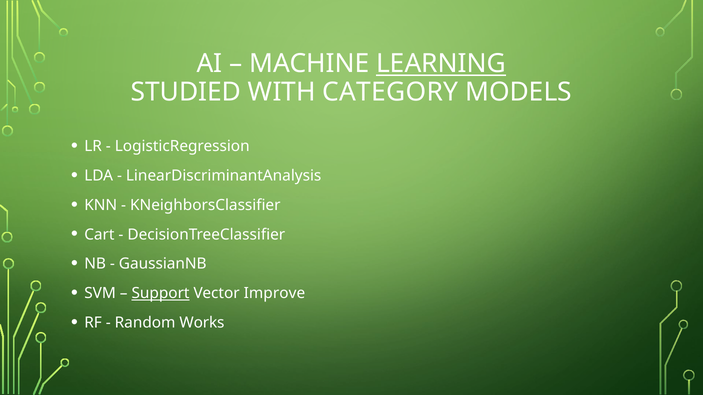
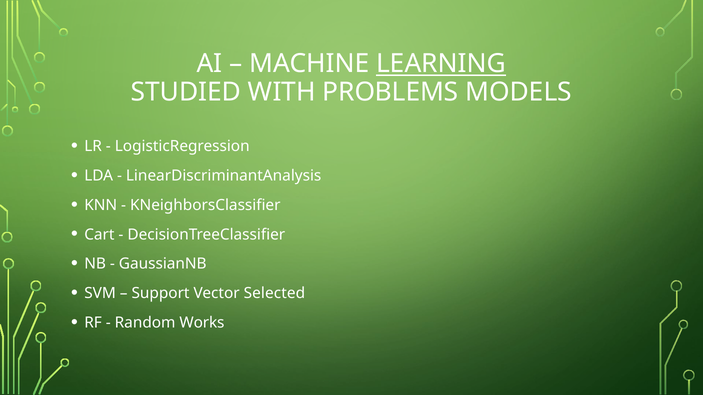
CATEGORY: CATEGORY -> PROBLEMS
Support underline: present -> none
Improve: Improve -> Selected
